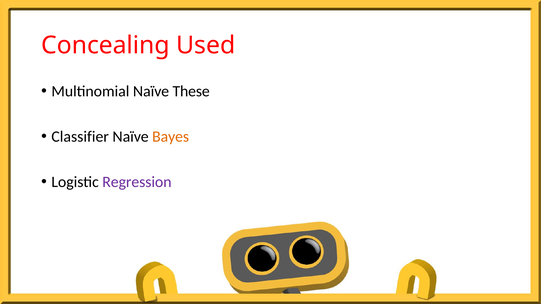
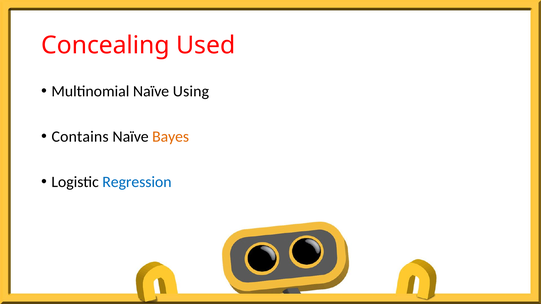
These: These -> Using
Classifier: Classifier -> Contains
Regression colour: purple -> blue
